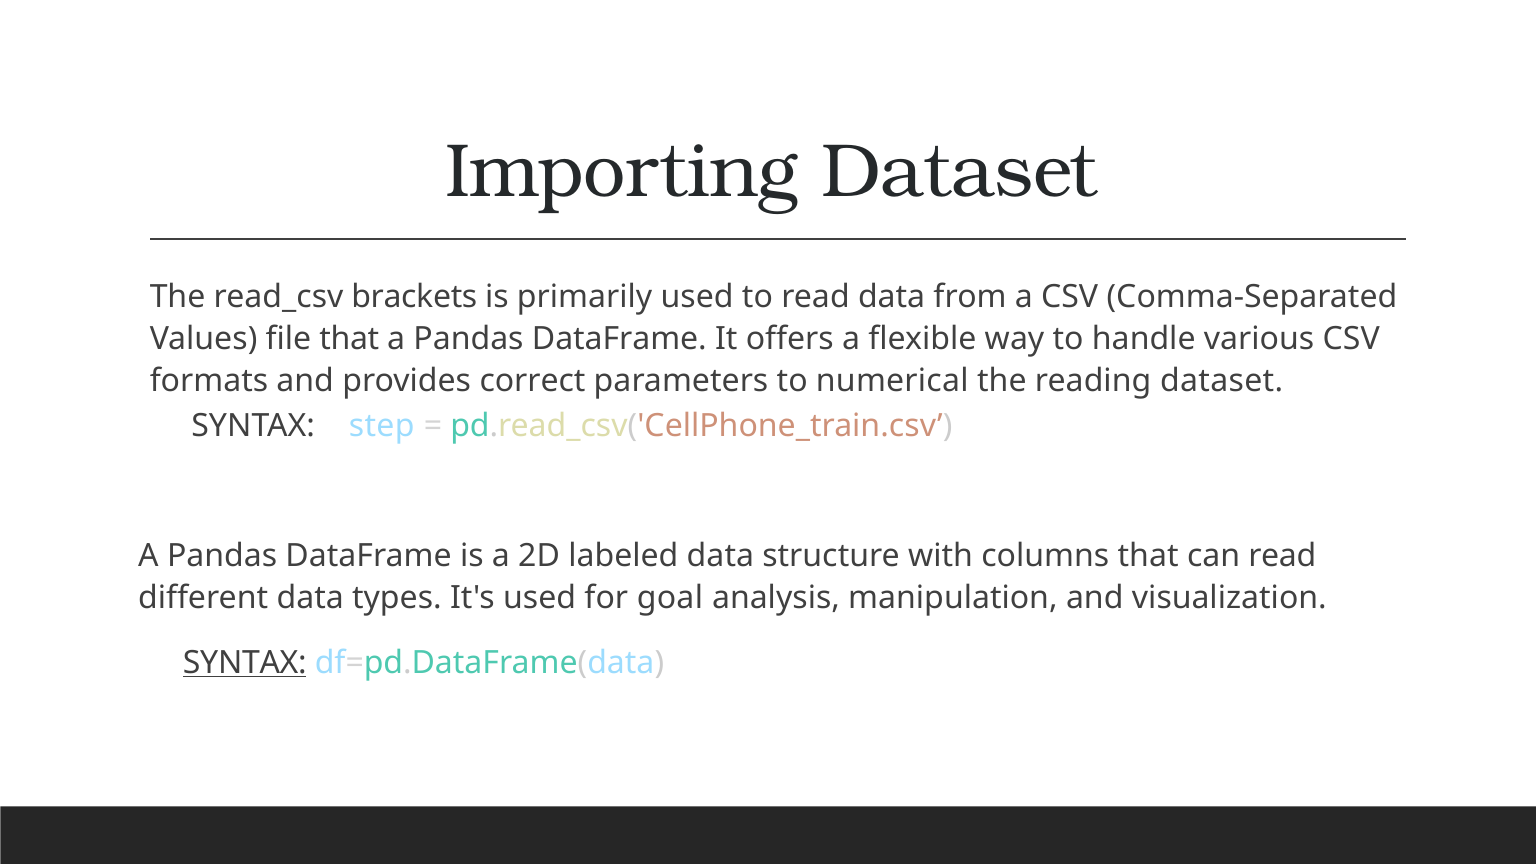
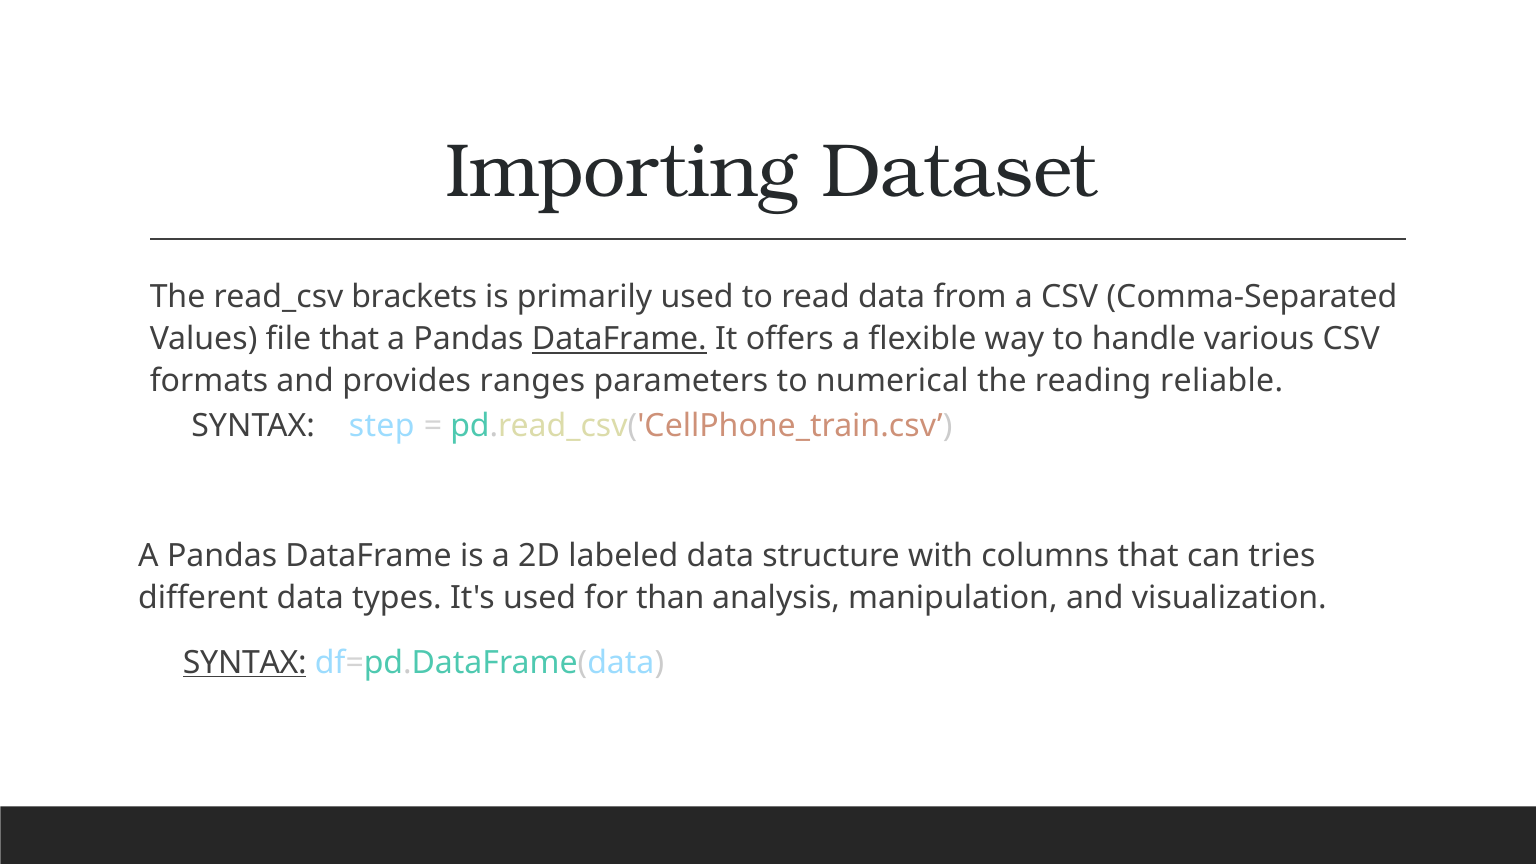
DataFrame at (619, 339) underline: none -> present
correct: correct -> ranges
reading dataset: dataset -> reliable
can read: read -> tries
goal: goal -> than
